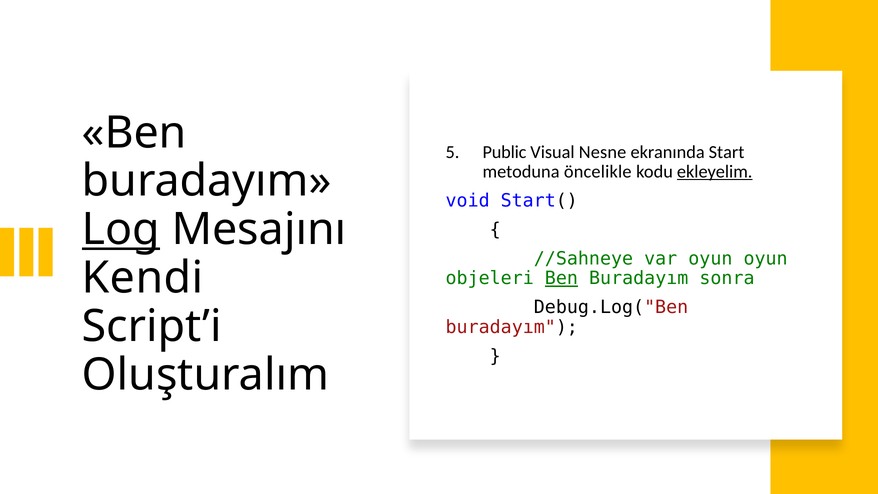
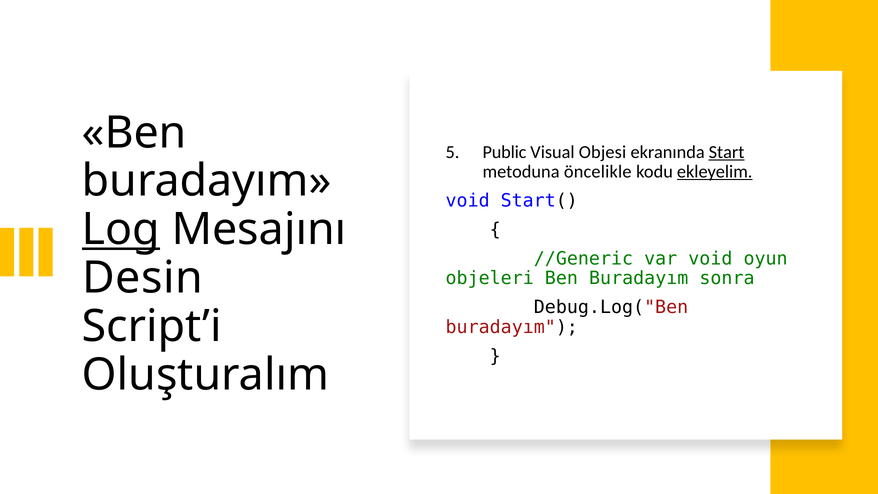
Nesne: Nesne -> Objesi
Start underline: none -> present
//Sahneye: //Sahneye -> //Generic
var oyun: oyun -> void
Kendi: Kendi -> Desin
Ben at (561, 278) underline: present -> none
